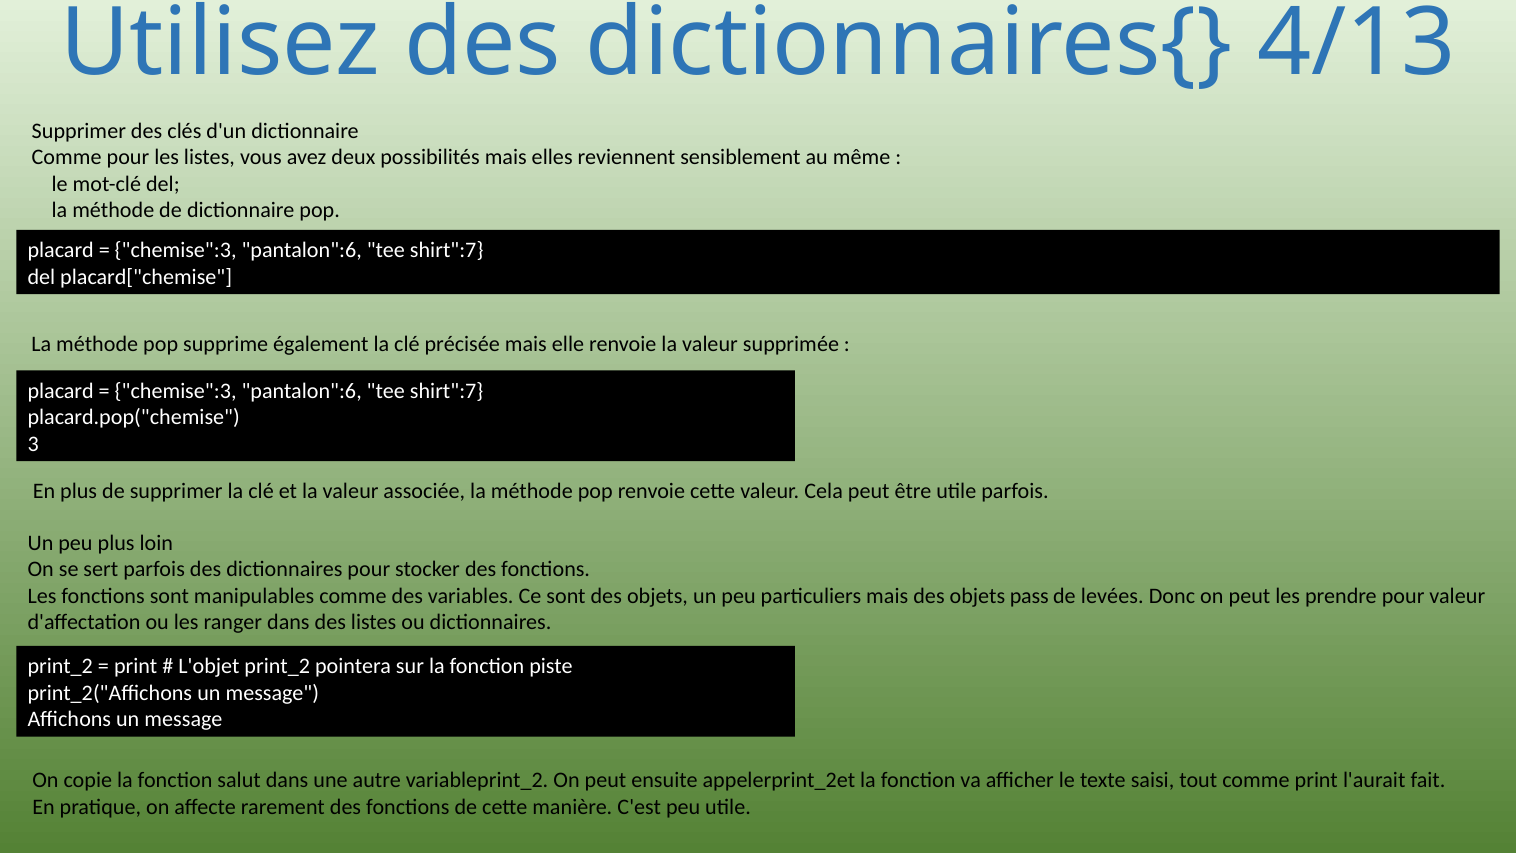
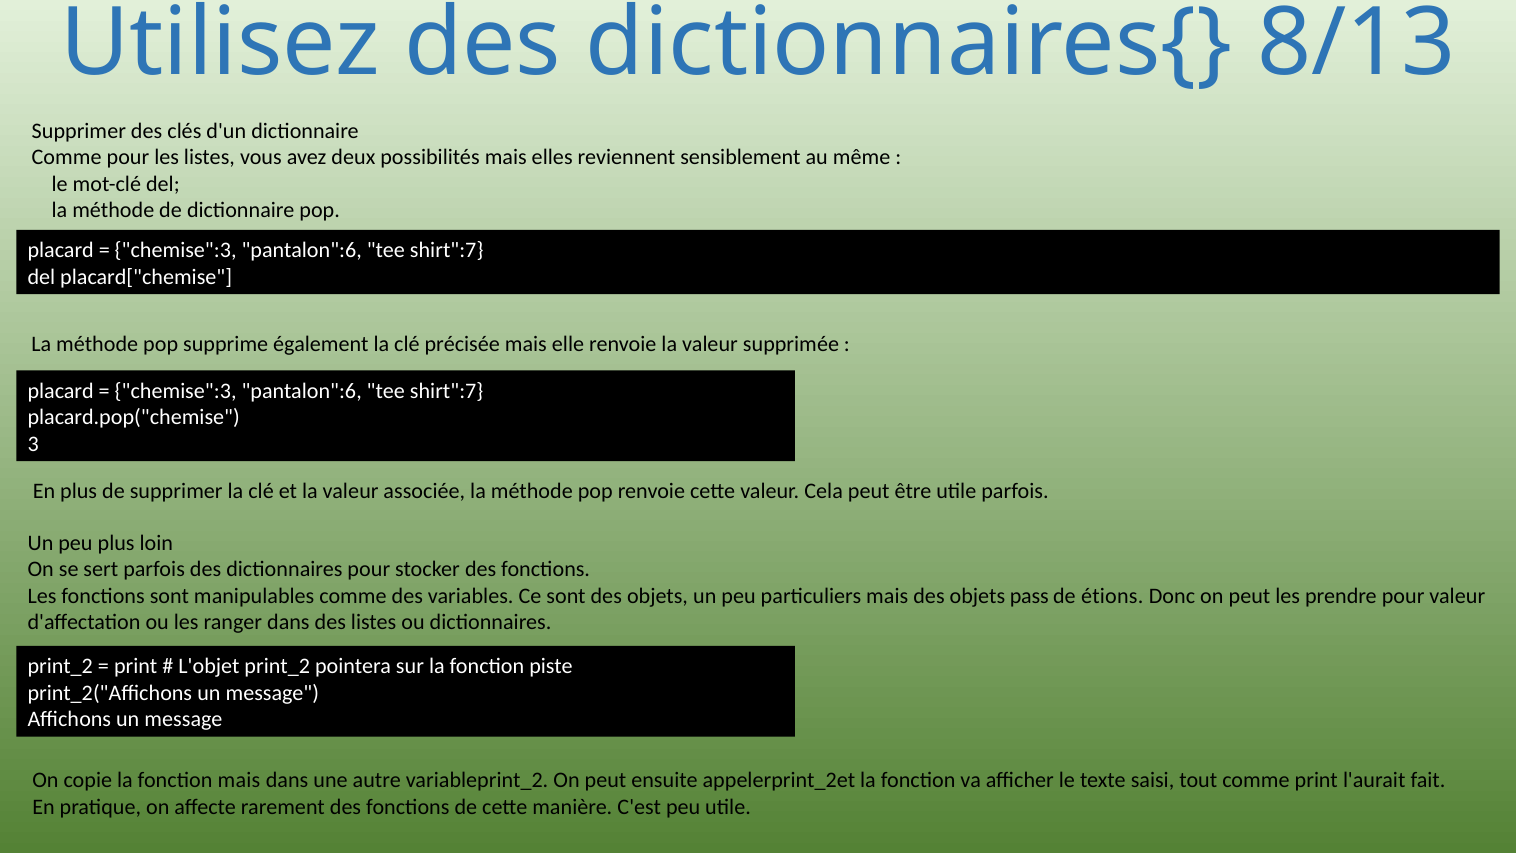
4/13: 4/13 -> 8/13
levées: levées -> étions
fonction salut: salut -> mais
